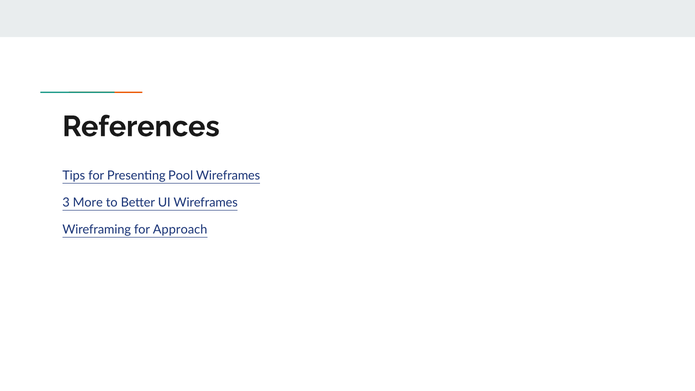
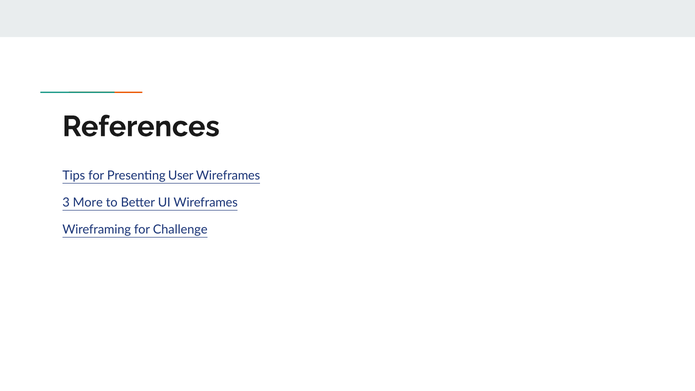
Pool: Pool -> User
Approach: Approach -> Challenge
